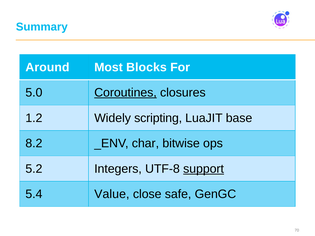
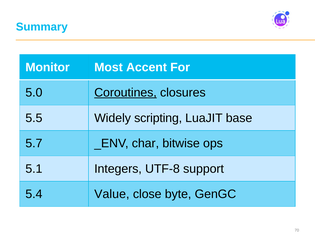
Around: Around -> Monitor
Blocks: Blocks -> Accent
1.2: 1.2 -> 5.5
8.2: 8.2 -> 5.7
5.2: 5.2 -> 5.1
support underline: present -> none
safe: safe -> byte
